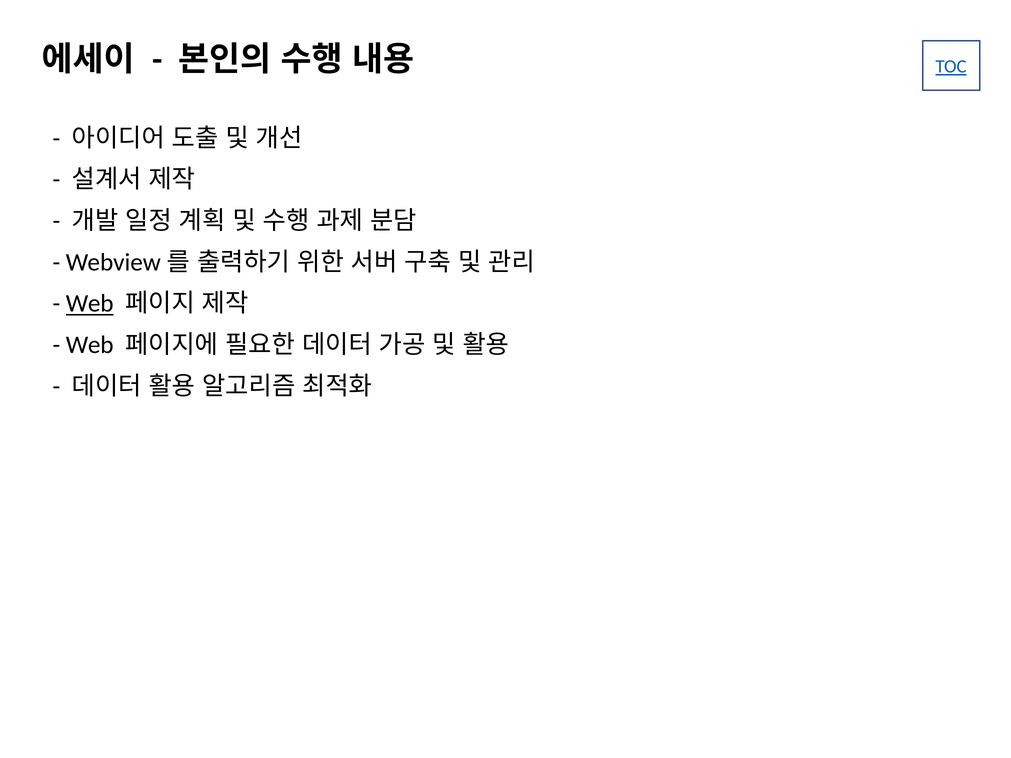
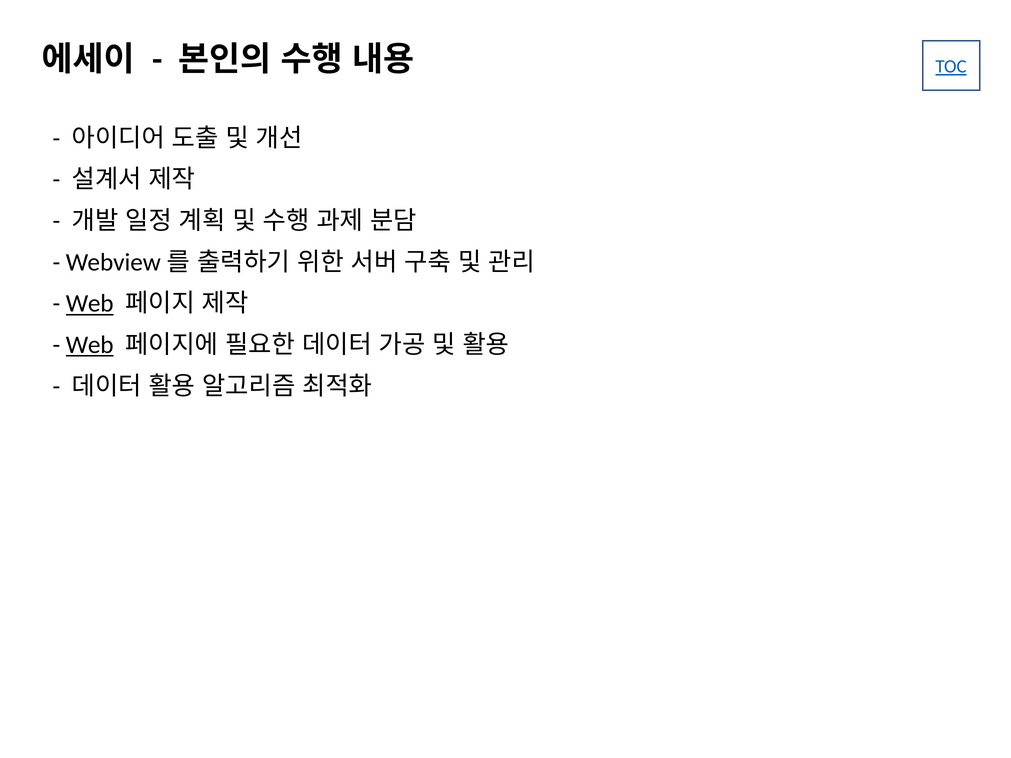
Web at (90, 345) underline: none -> present
